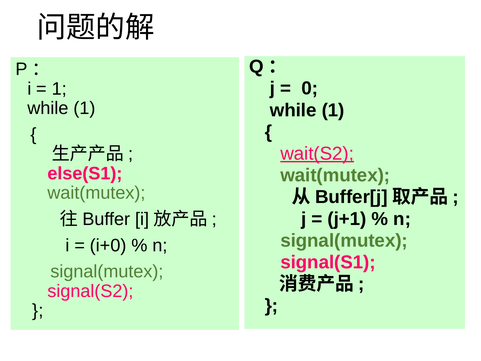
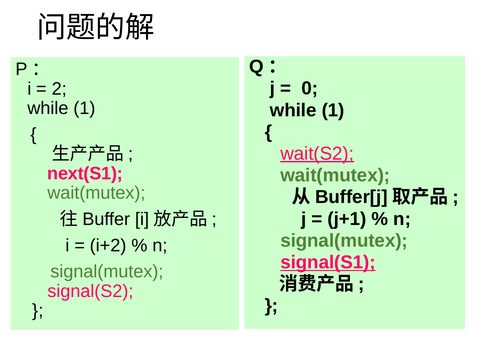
1 at (59, 89): 1 -> 2
else(S1: else(S1 -> next(S1
i+0: i+0 -> i+2
signal(S1 underline: none -> present
